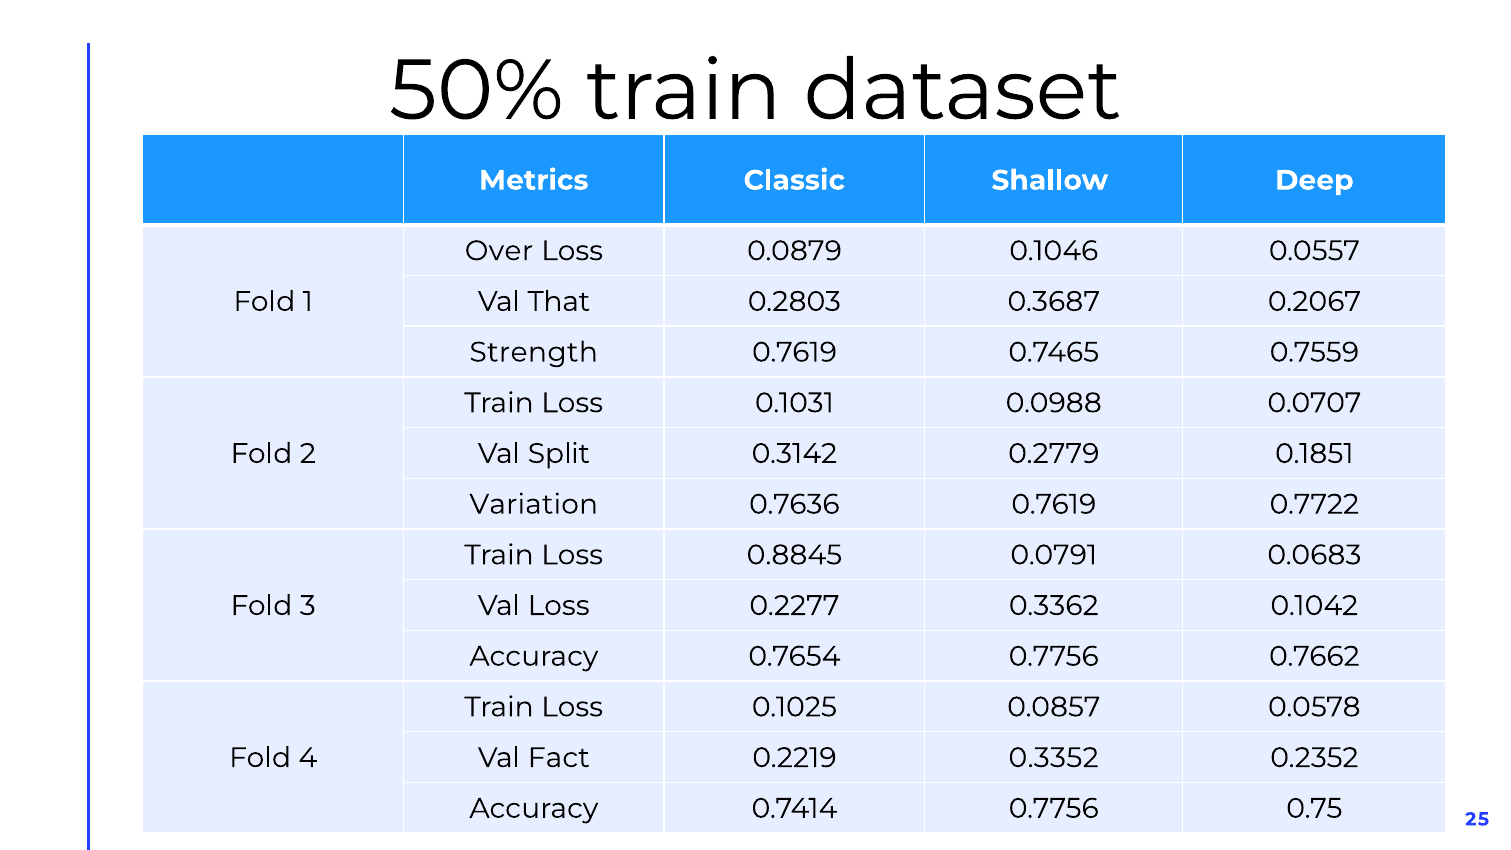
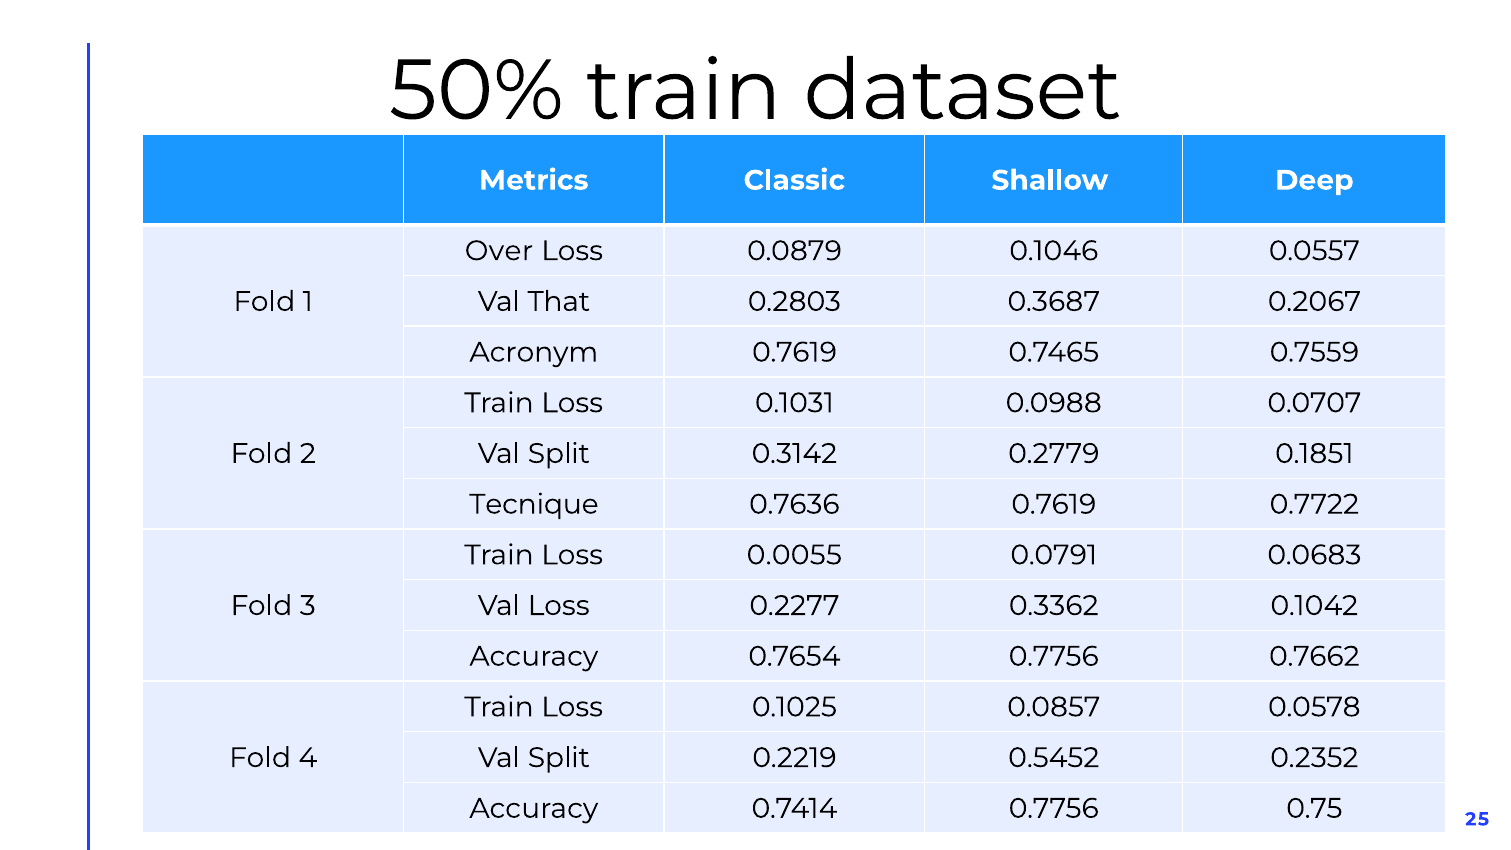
Strength: Strength -> Acronym
Variation: Variation -> Tecnique
0.8845: 0.8845 -> 0.0055
Fact at (559, 758): Fact -> Split
0.3352: 0.3352 -> 0.5452
